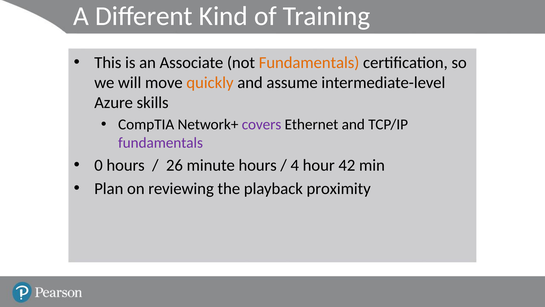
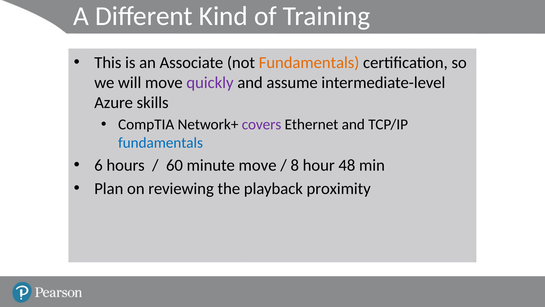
quickly colour: orange -> purple
fundamentals at (161, 143) colour: purple -> blue
0: 0 -> 6
26: 26 -> 60
minute hours: hours -> move
4: 4 -> 8
42: 42 -> 48
